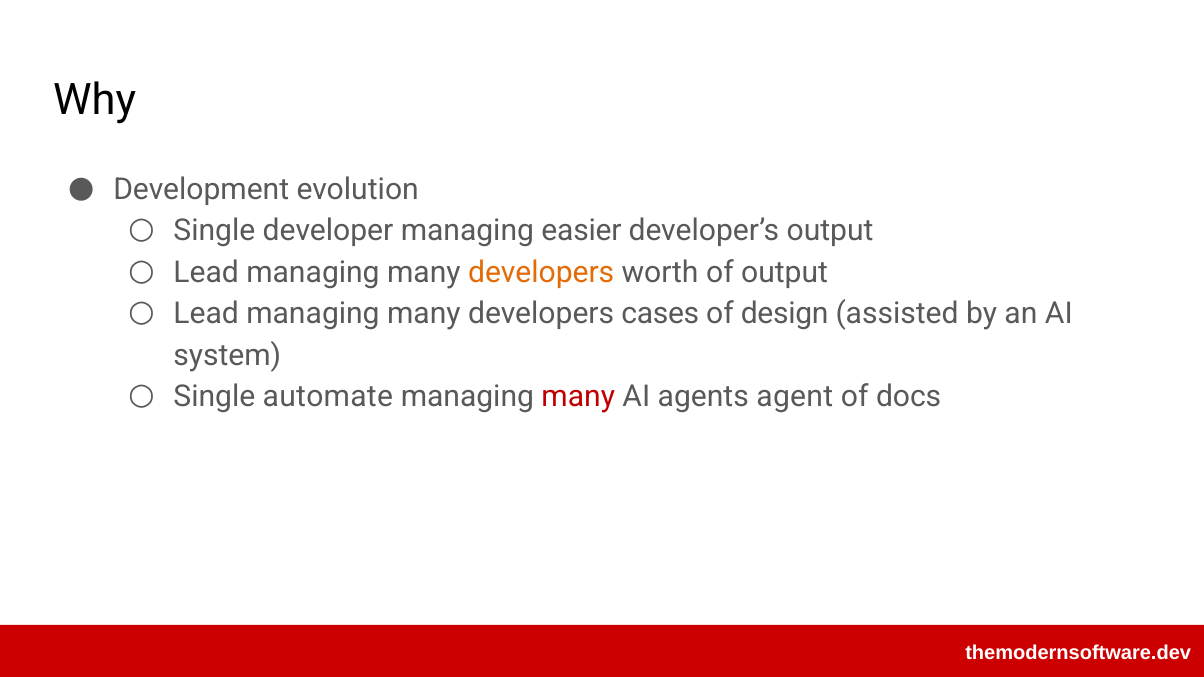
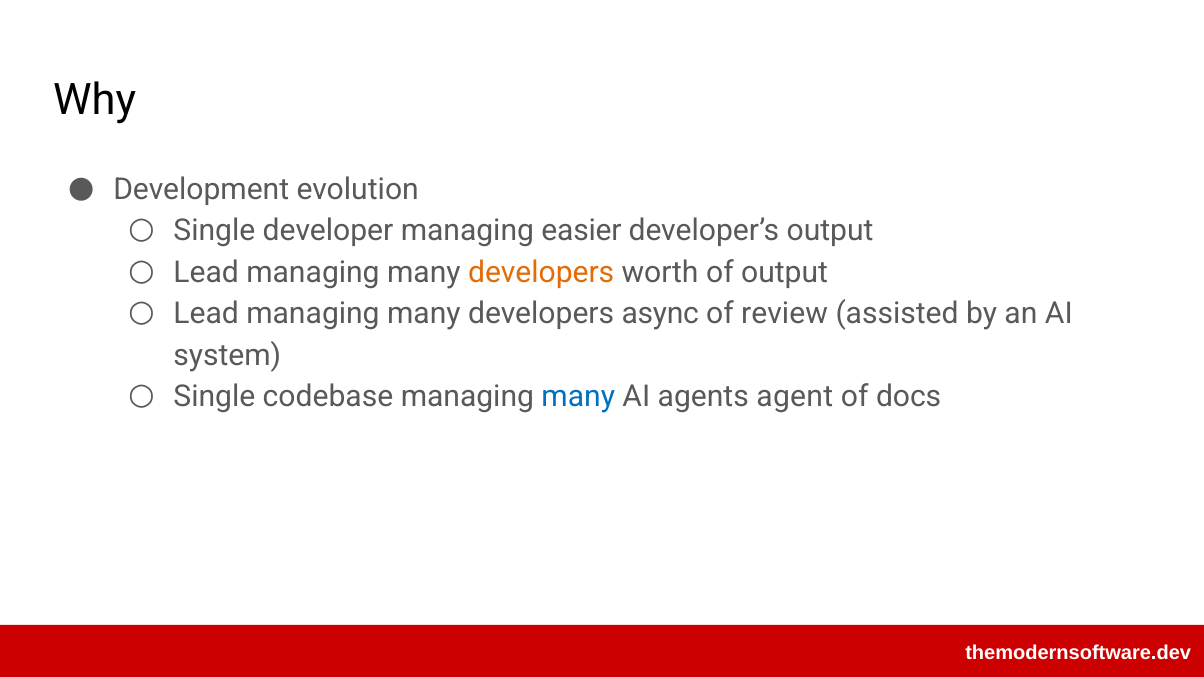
cases: cases -> async
design: design -> review
automate: automate -> codebase
many at (578, 397) colour: red -> blue
